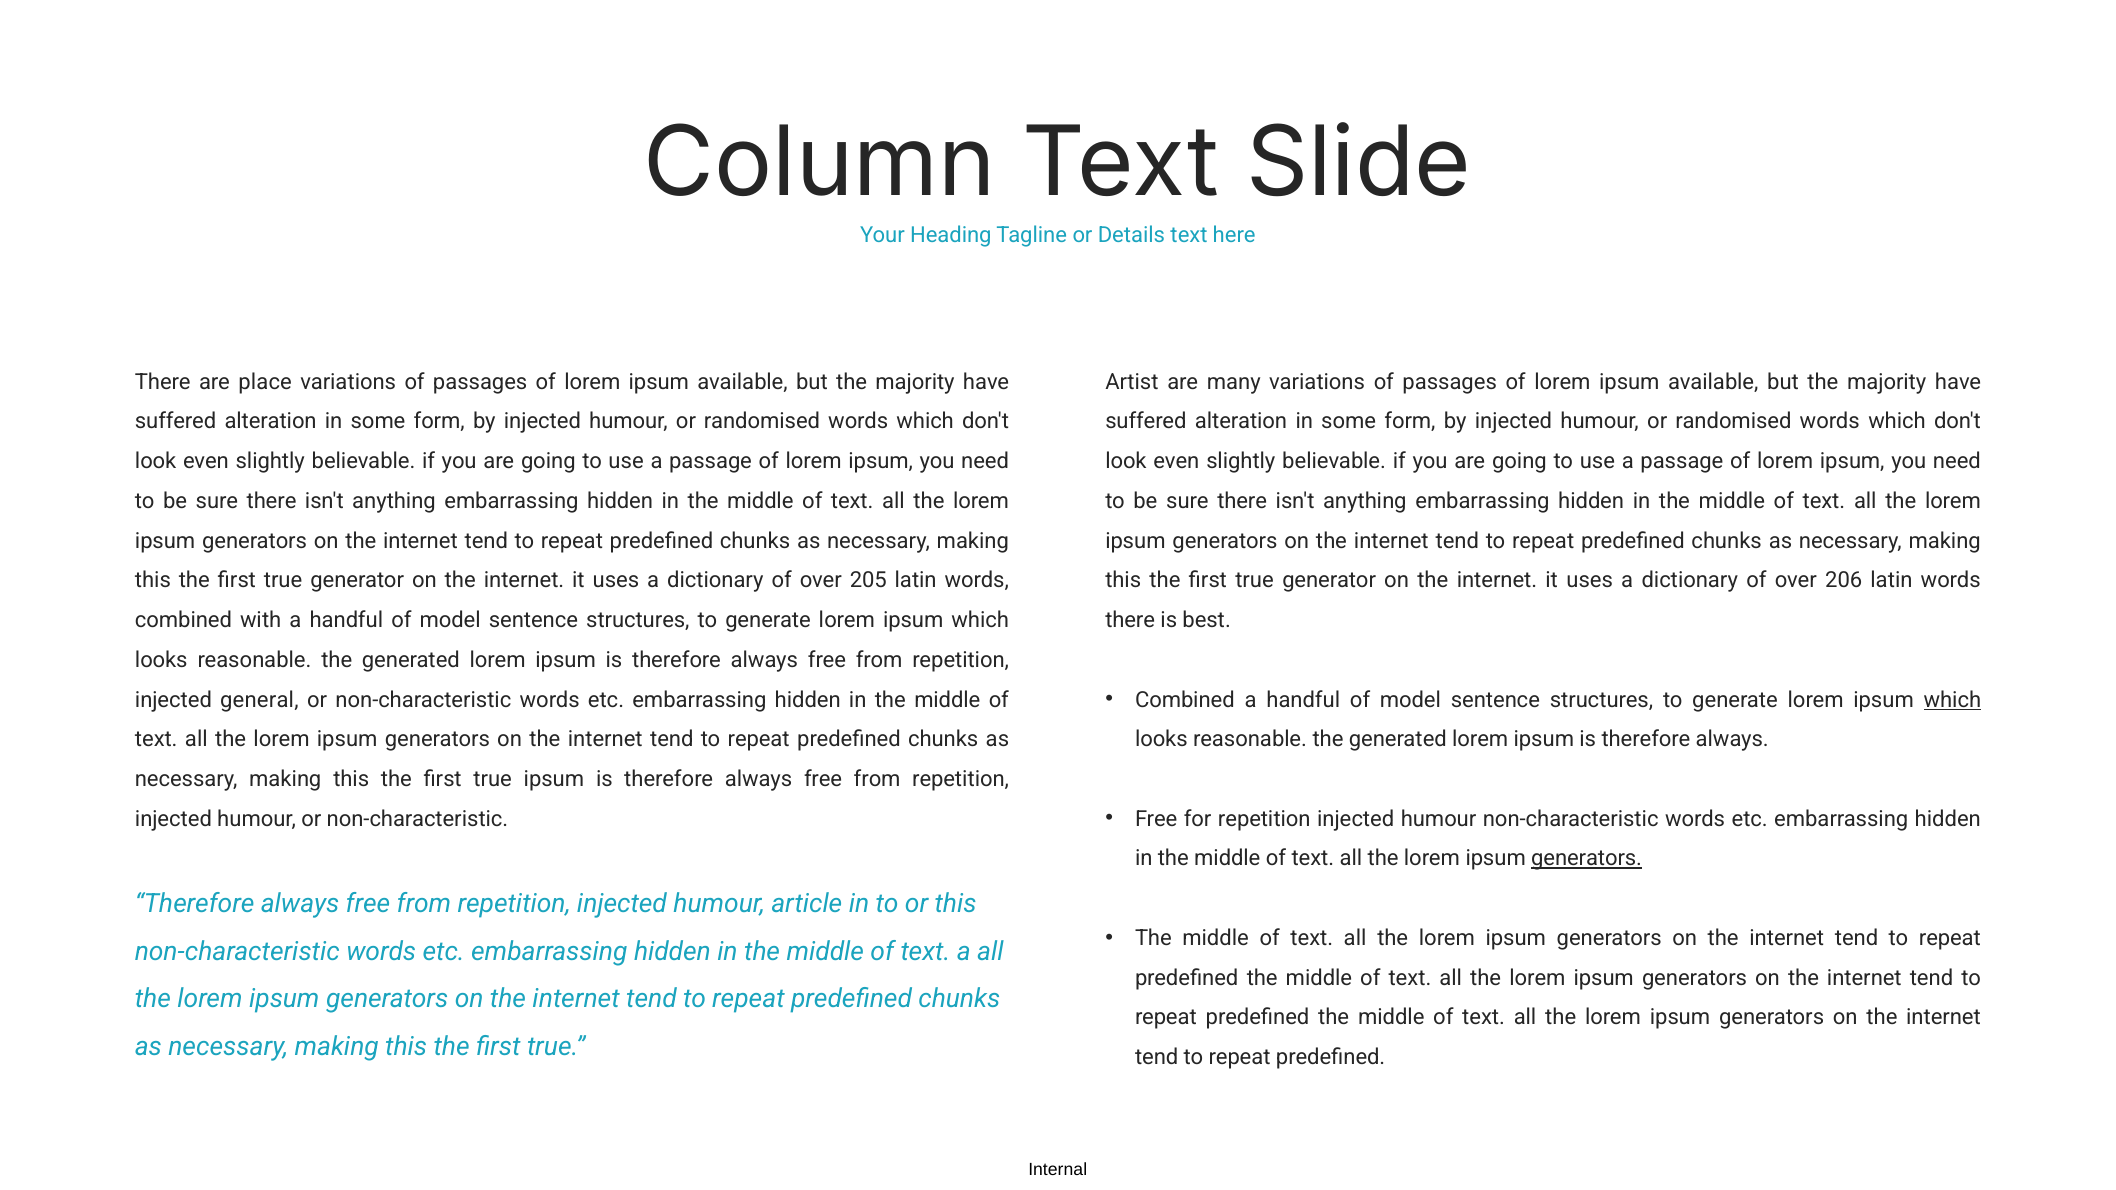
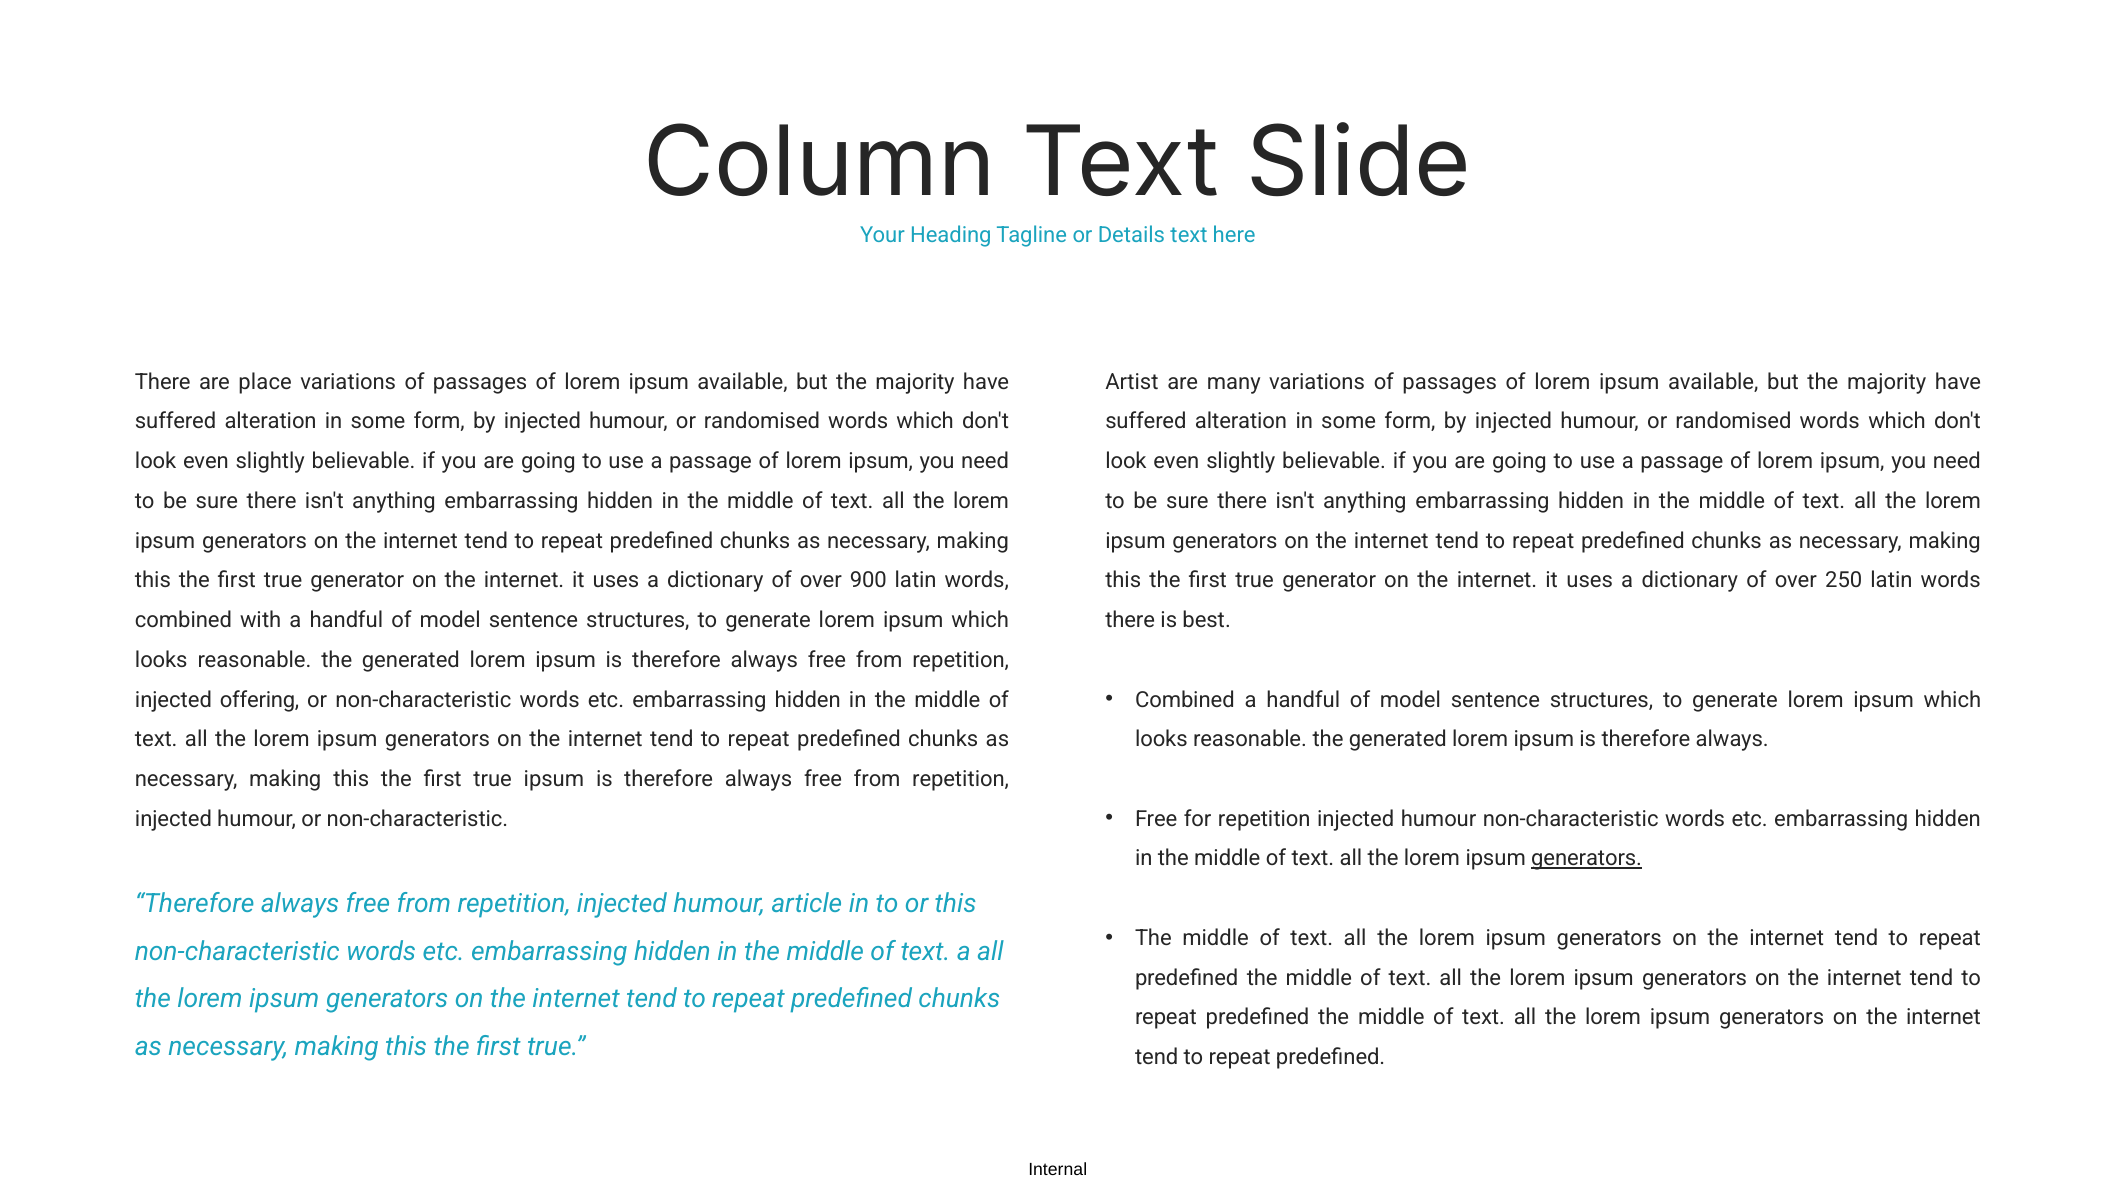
205: 205 -> 900
206: 206 -> 250
which at (1952, 700) underline: present -> none
general: general -> offering
